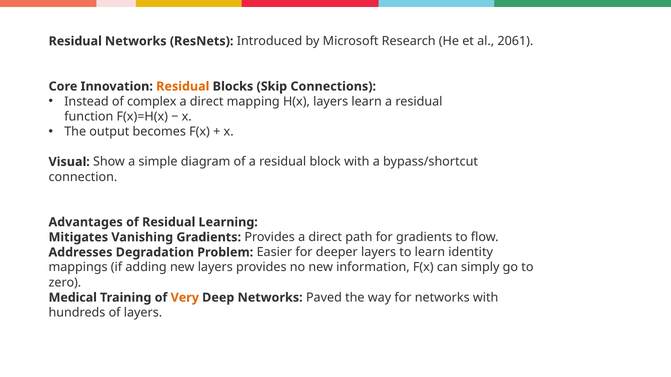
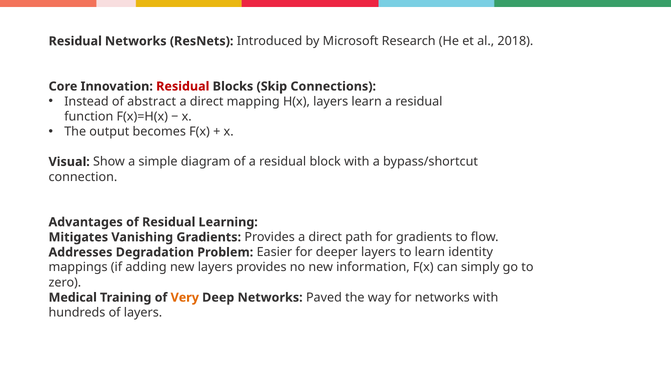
2061: 2061 -> 2018
Residual at (183, 86) colour: orange -> red
complex: complex -> abstract
